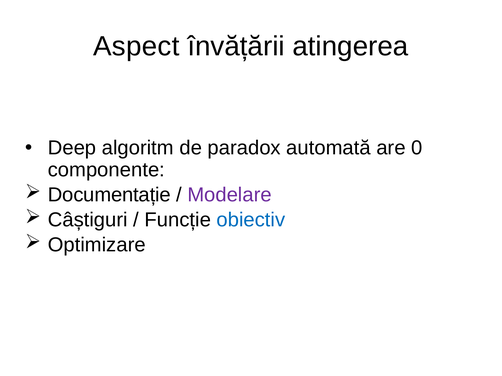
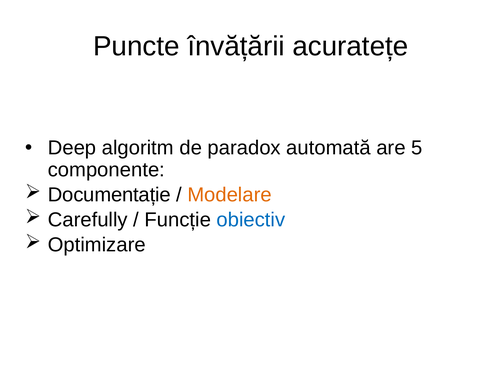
Aspect: Aspect -> Puncte
atingerea: atingerea -> acuratețe
0: 0 -> 5
Modelare colour: purple -> orange
Câștiguri: Câștiguri -> Carefully
